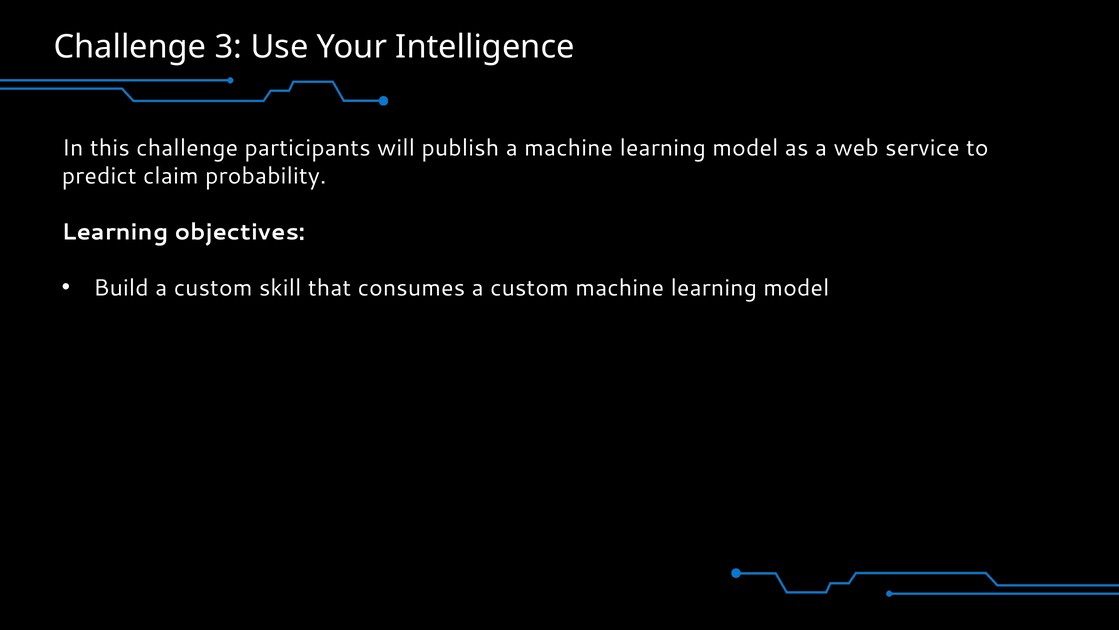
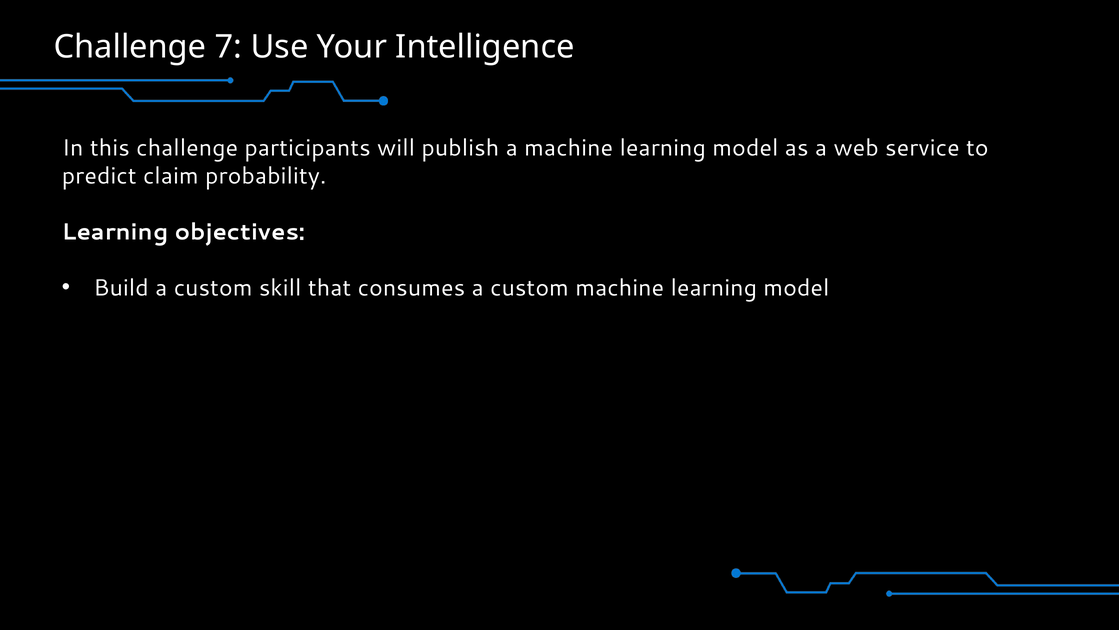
3: 3 -> 7
